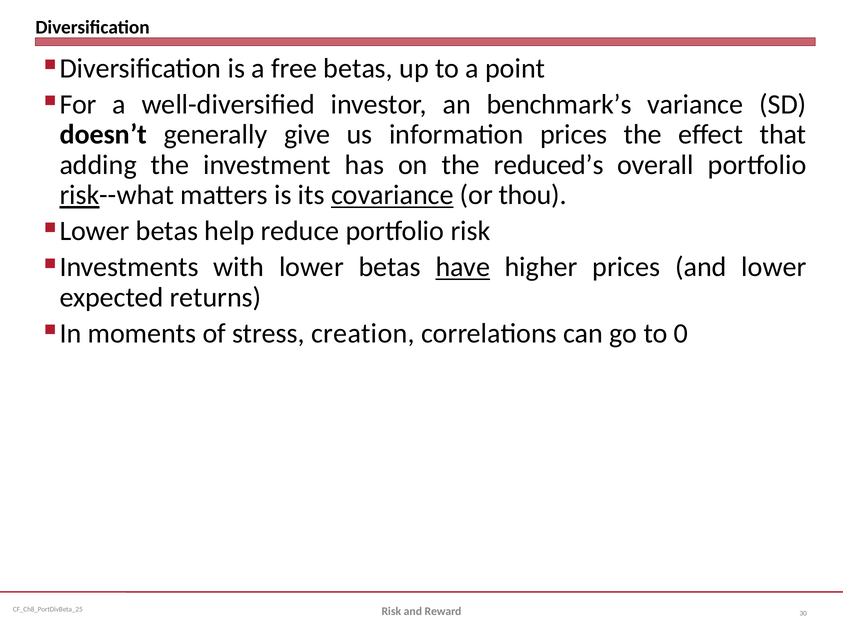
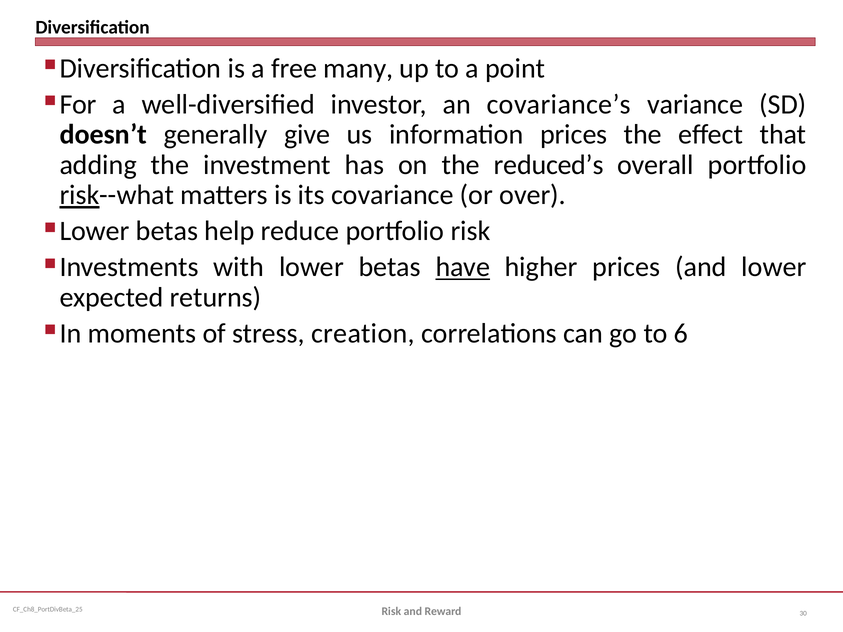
free betas: betas -> many
benchmark’s: benchmark’s -> covariance’s
covariance underline: present -> none
thou: thou -> over
0: 0 -> 6
